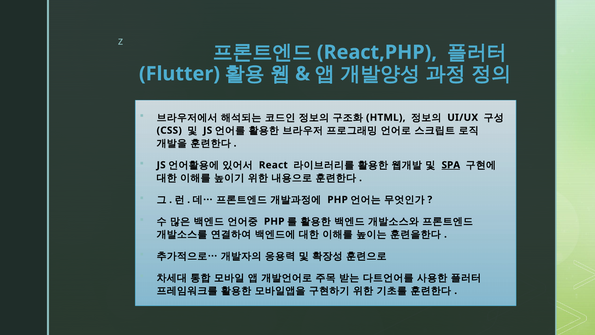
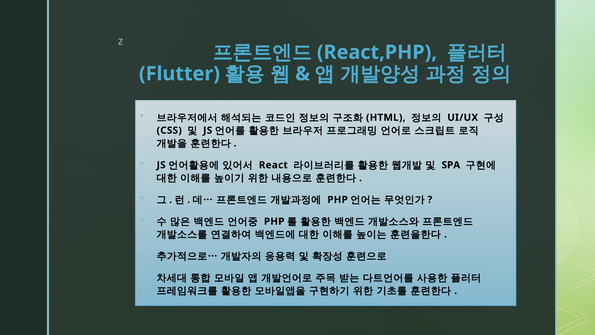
SPA underline: present -> none
